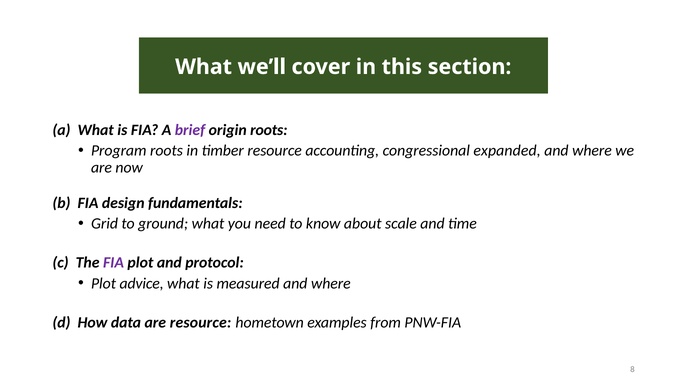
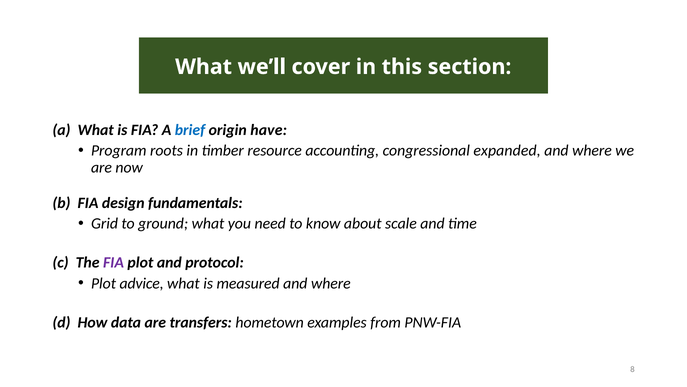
brief colour: purple -> blue
origin roots: roots -> have
are resource: resource -> transfers
